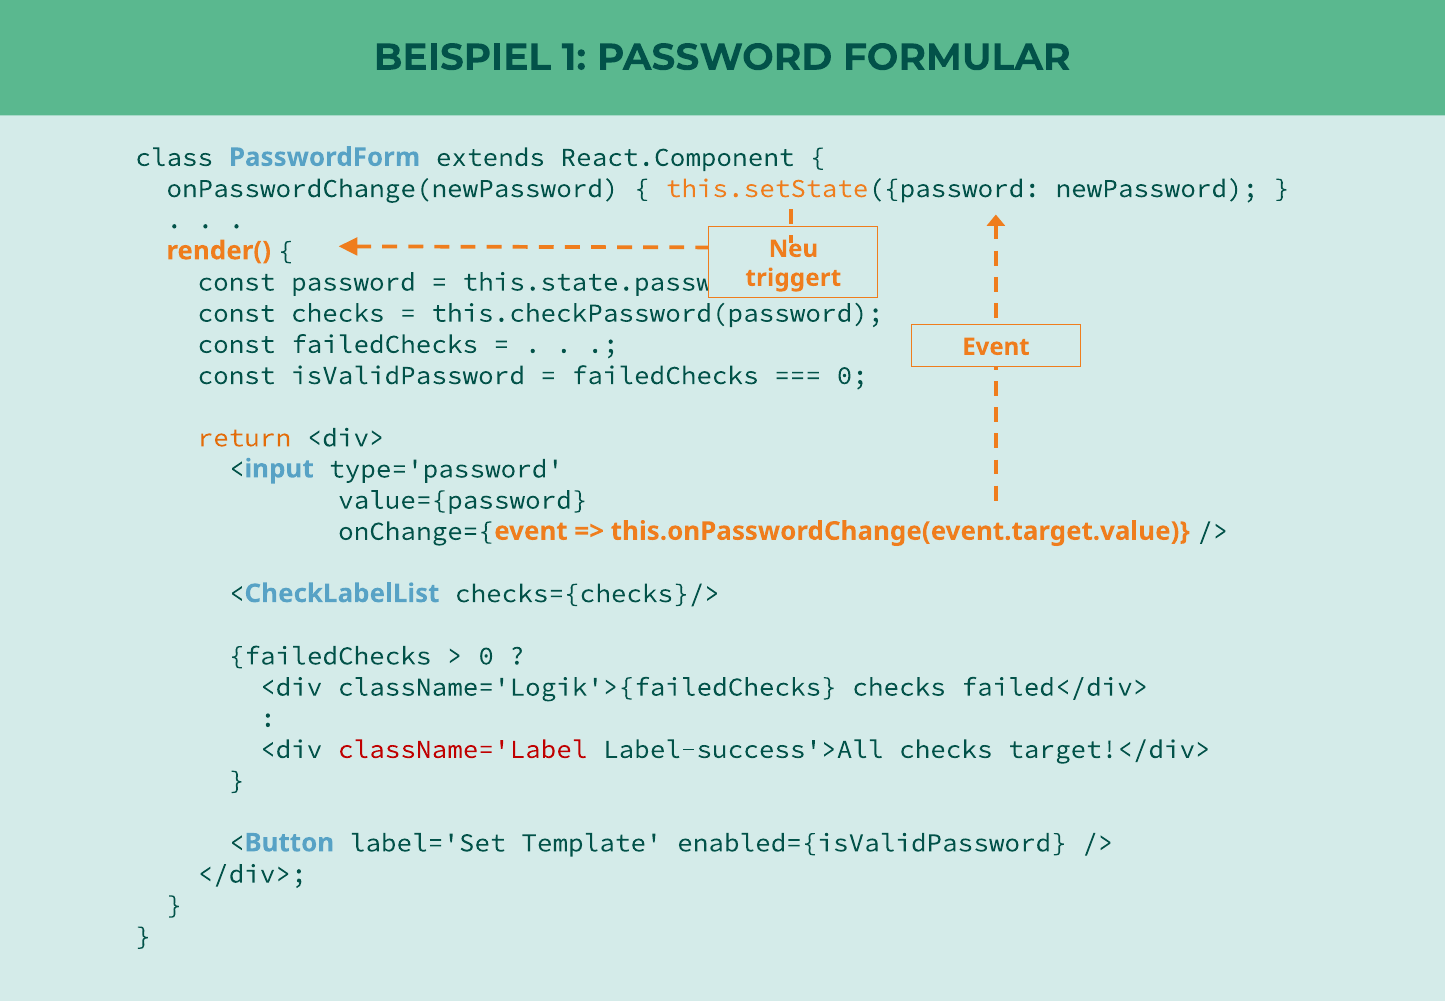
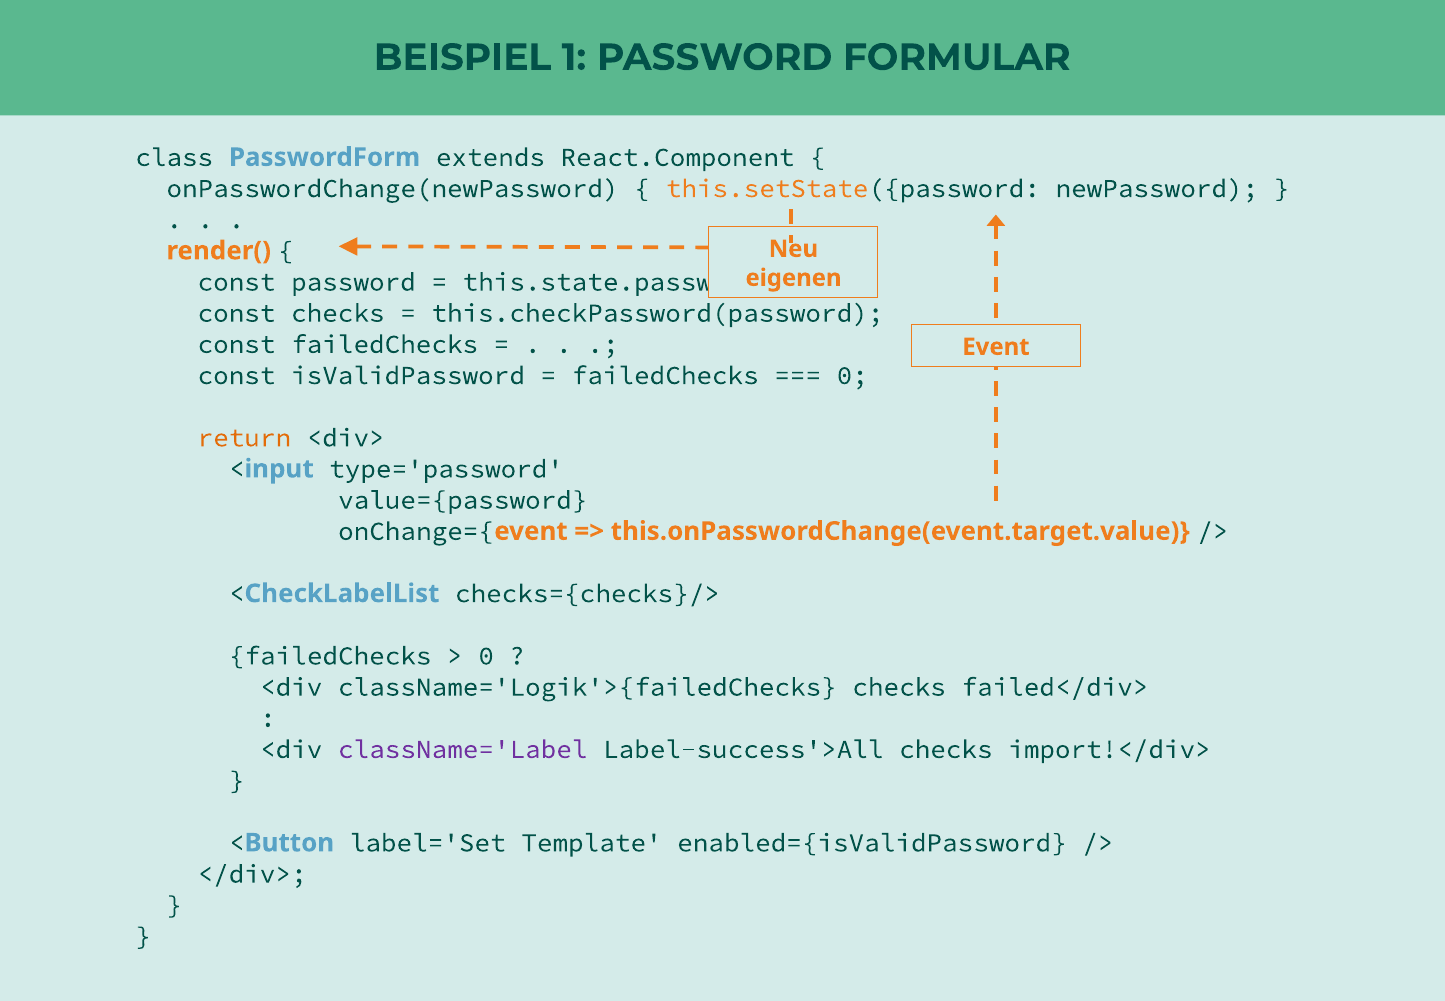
triggert: triggert -> eigenen
className='Label colour: red -> purple
target!</div>: target!</div> -> import!</div>
